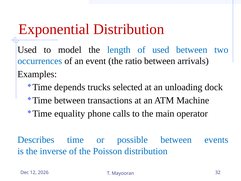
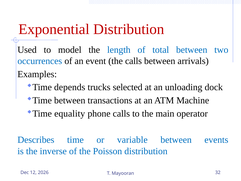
of used: used -> total
the ratio: ratio -> calls
possible: possible -> variable
